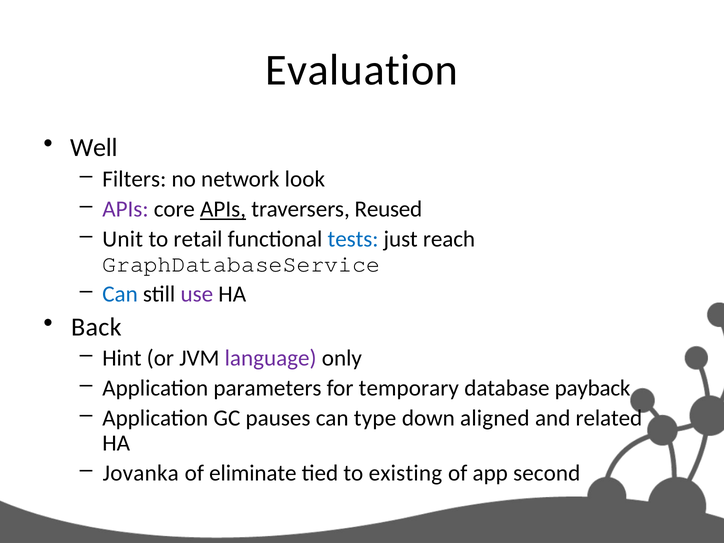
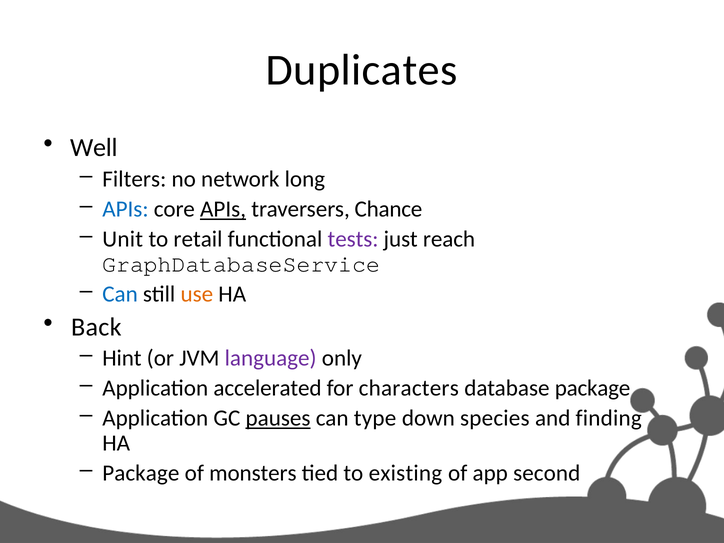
Evaluation: Evaluation -> Duplicates
look: look -> long
APIs at (125, 209) colour: purple -> blue
Reused: Reused -> Chance
tests colour: blue -> purple
use colour: purple -> orange
parameters: parameters -> accelerated
temporary: temporary -> characters
database payback: payback -> package
pauses underline: none -> present
aligned: aligned -> species
related: related -> finding
Jovanka at (141, 473): Jovanka -> Package
eliminate: eliminate -> monsters
